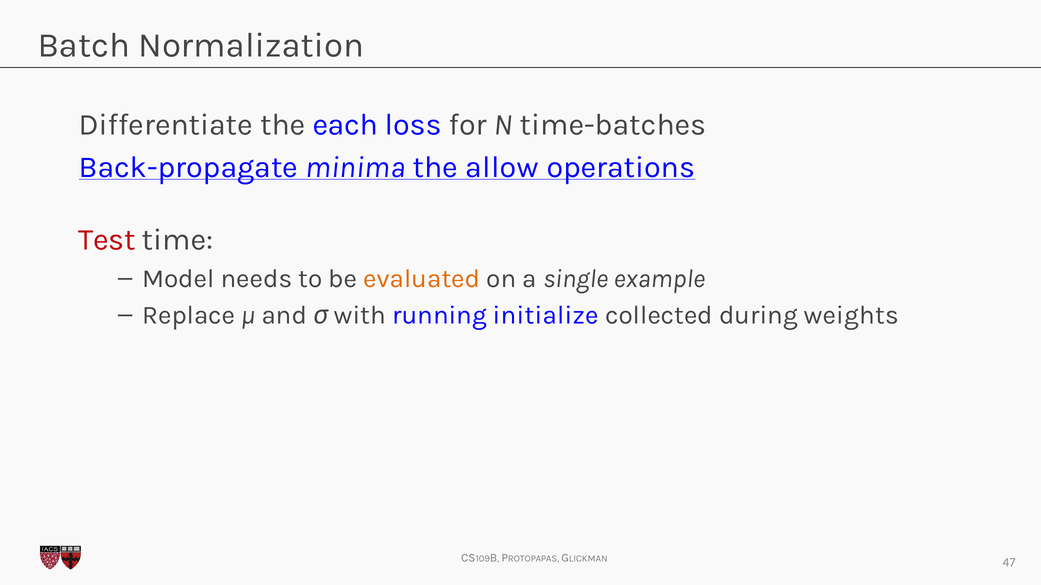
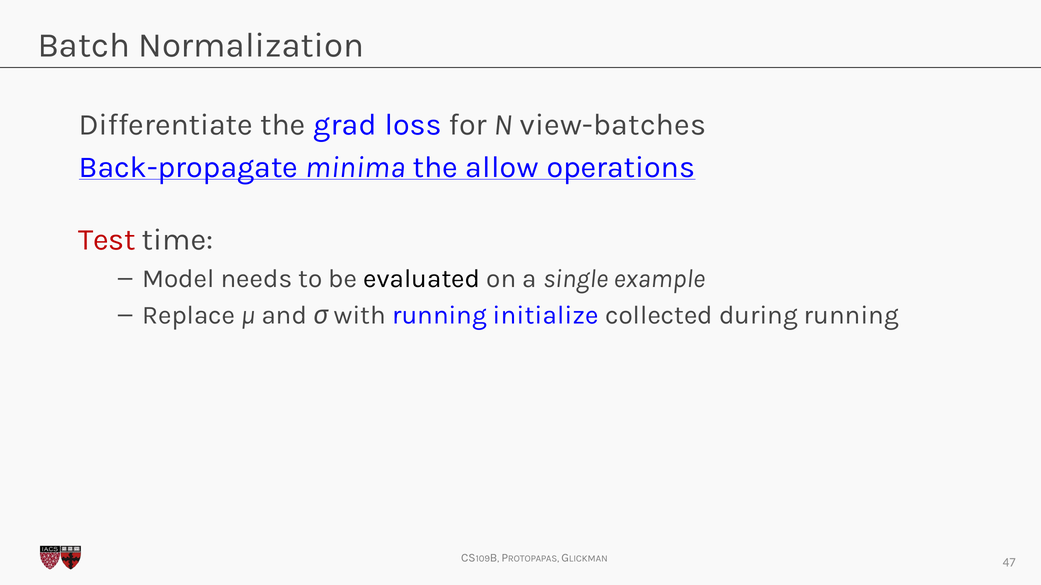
each: each -> grad
time-batches: time-batches -> view-batches
evaluated colour: orange -> black
during weights: weights -> running
